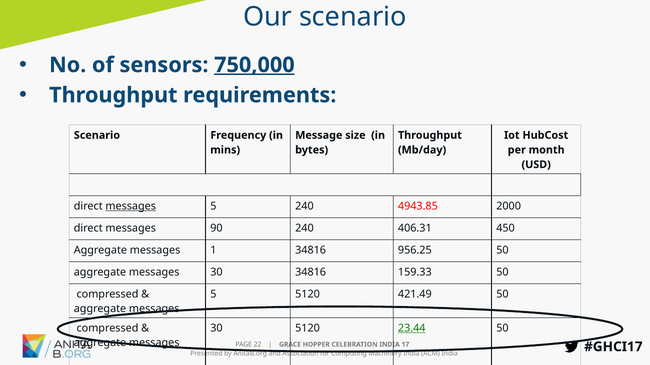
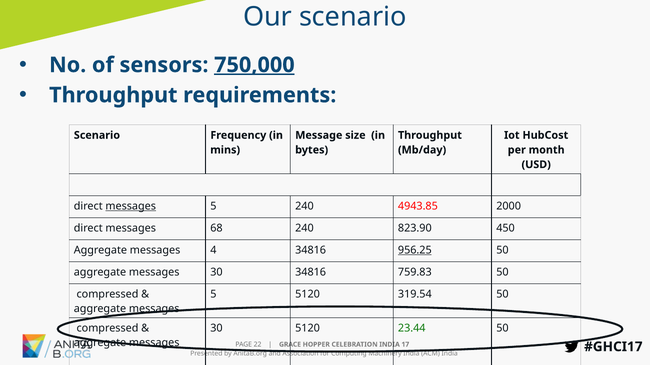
90: 90 -> 68
406.31: 406.31 -> 823.90
1: 1 -> 4
956.25 underline: none -> present
159.33: 159.33 -> 759.83
421.49: 421.49 -> 319.54
23.44 underline: present -> none
